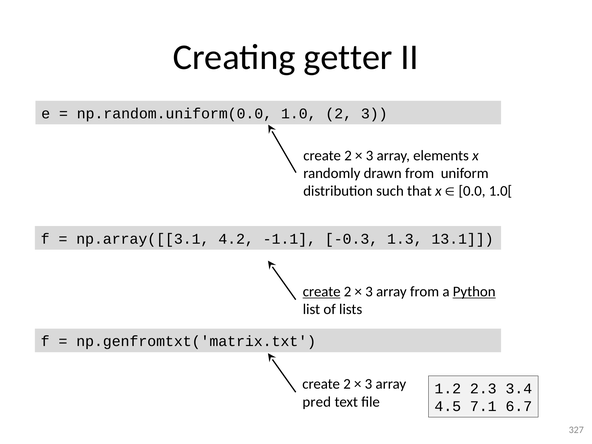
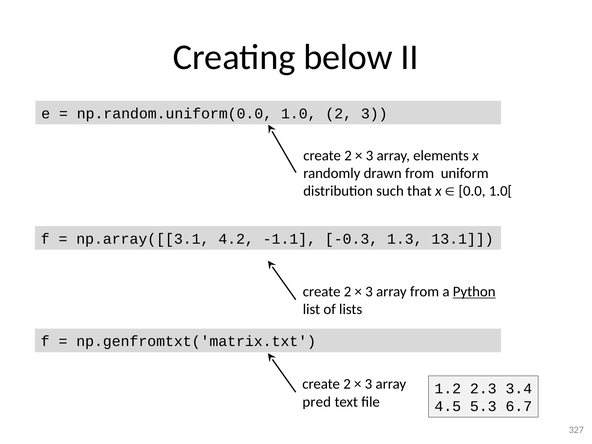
getter: getter -> below
create at (322, 292) underline: present -> none
7.1: 7.1 -> 5.3
